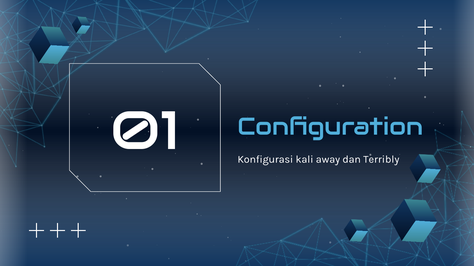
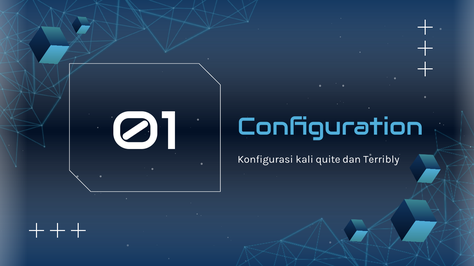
away: away -> quite
